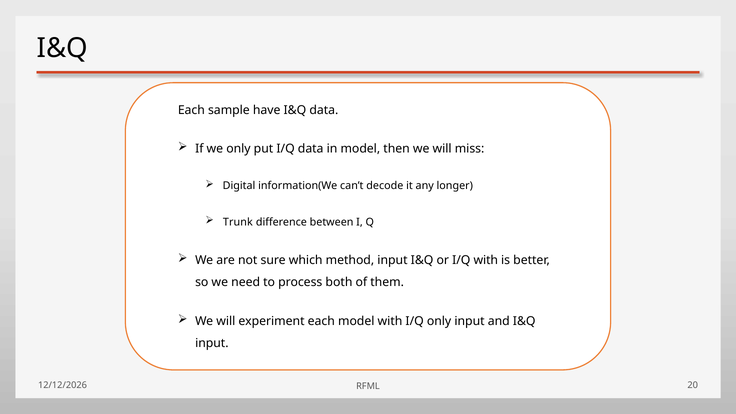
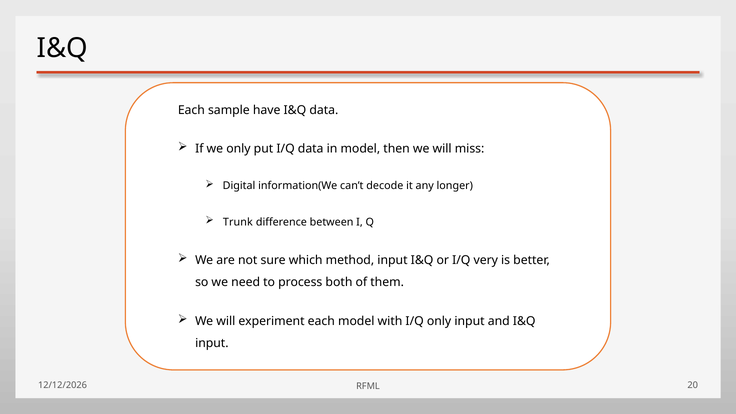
I/Q with: with -> very
